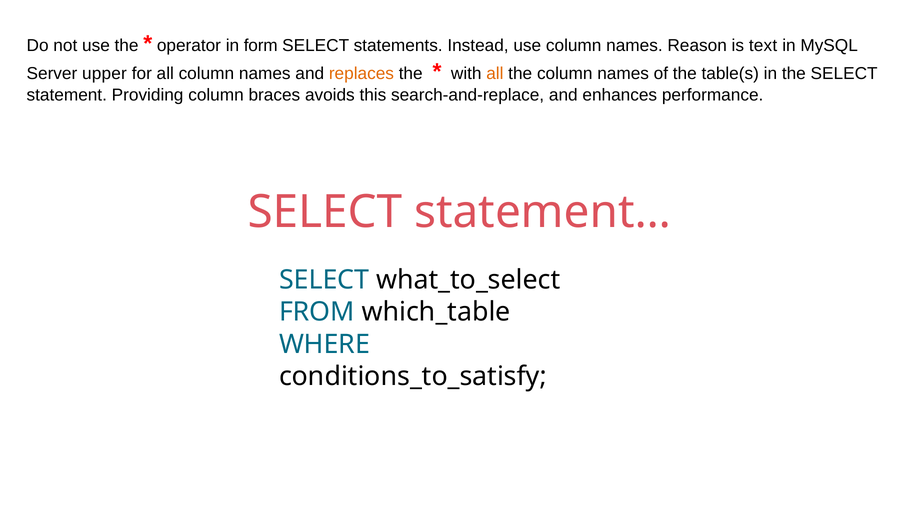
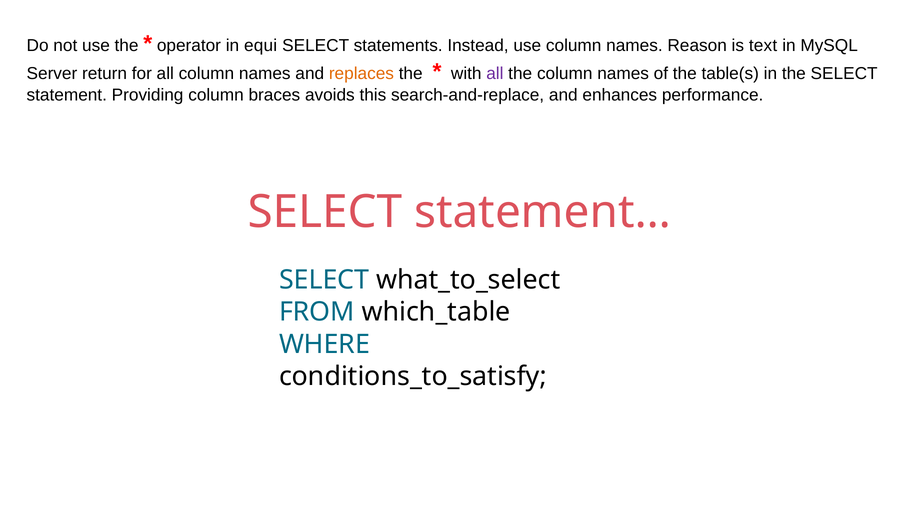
form: form -> equi
upper: upper -> return
all at (495, 73) colour: orange -> purple
